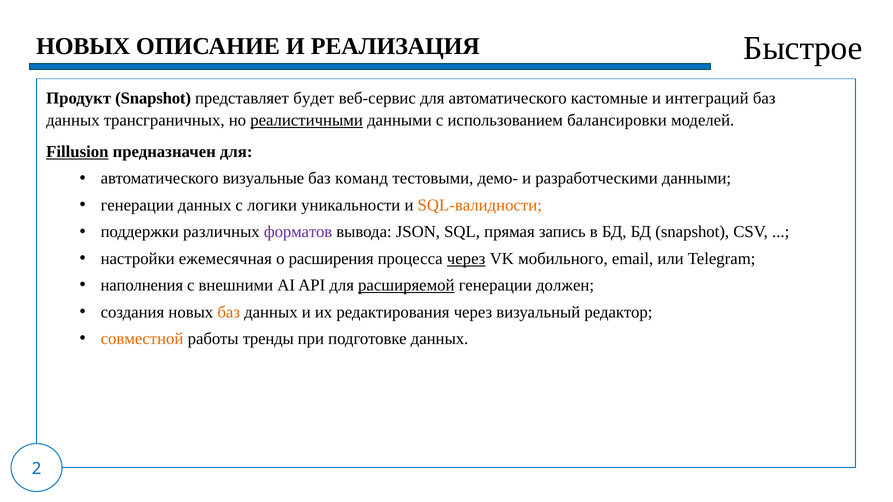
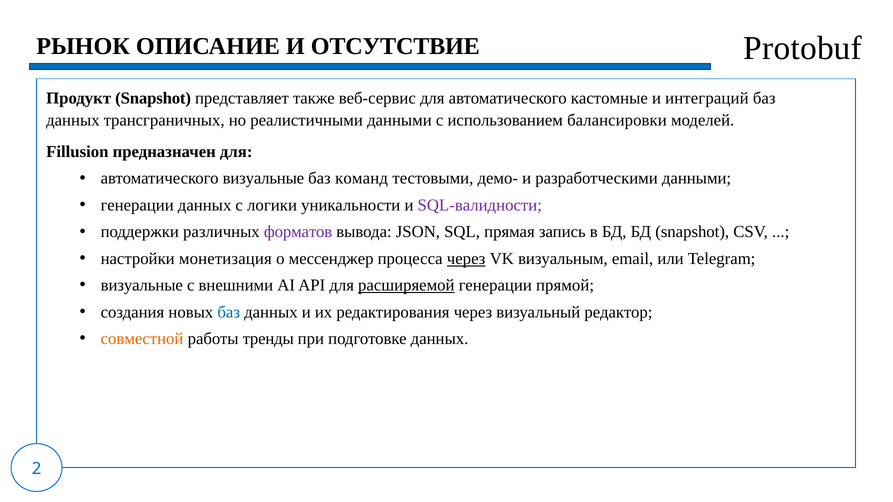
Быстрое: Быстрое -> Protobuf
НОВЫХ at (83, 47): НОВЫХ -> РЫНОК
РЕАЛИЗАЦИЯ: РЕАЛИЗАЦИЯ -> ОТСУТСТВИЕ
будет: будет -> также
реалистичными underline: present -> none
Fillusion underline: present -> none
SQL-валидности colour: orange -> purple
ежемесячная: ежемесячная -> монетизация
расширения: расширения -> мессенджер
мобильного: мобильного -> визуальным
наполнения at (142, 286): наполнения -> визуальные
должен: должен -> прямой
баз at (229, 312) colour: orange -> blue
